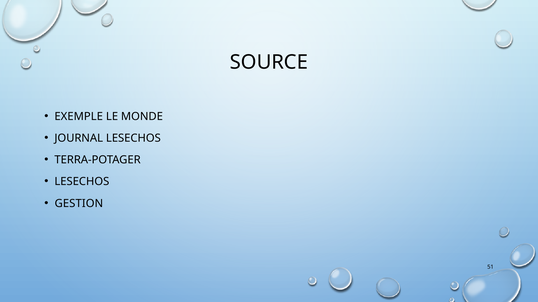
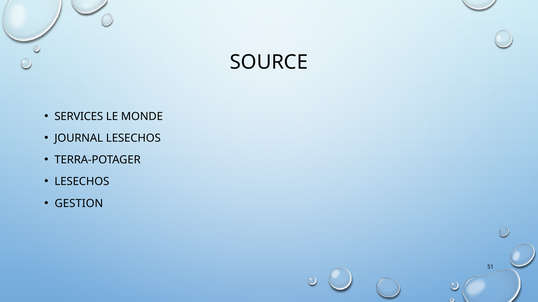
EXEMPLE: EXEMPLE -> SERVICES
